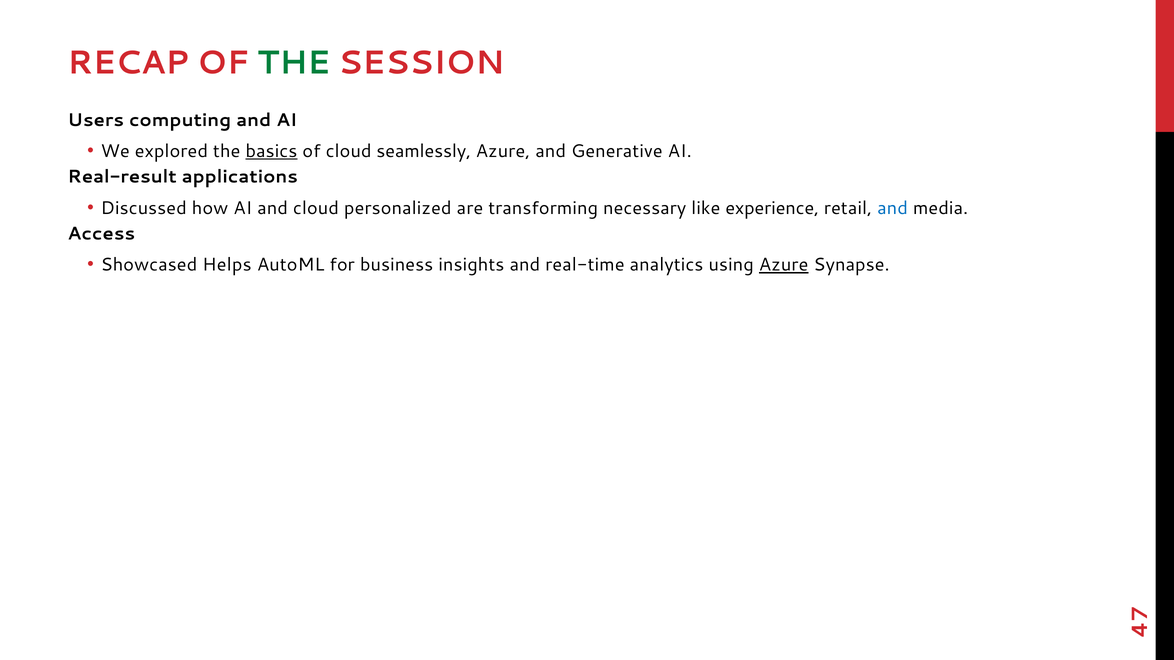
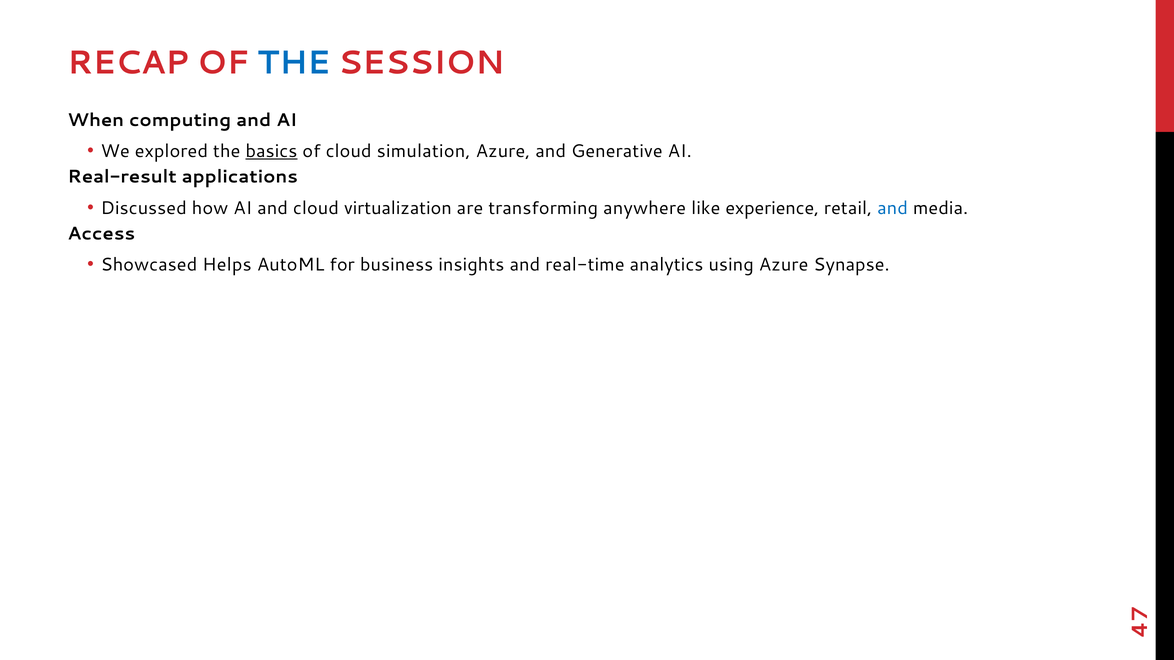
THE at (294, 63) colour: green -> blue
Users: Users -> When
seamlessly: seamlessly -> simulation
personalized: personalized -> virtualization
necessary: necessary -> anywhere
Azure at (784, 265) underline: present -> none
